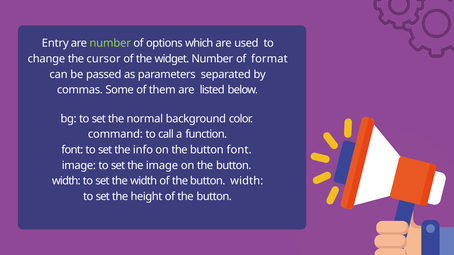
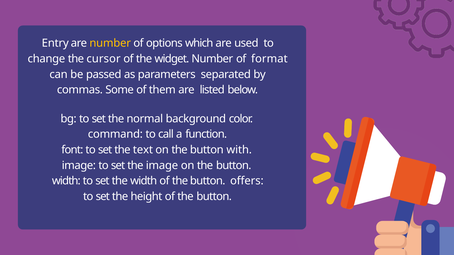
number at (110, 43) colour: light green -> yellow
info: info -> text
button font: font -> with
of the button width: width -> offers
